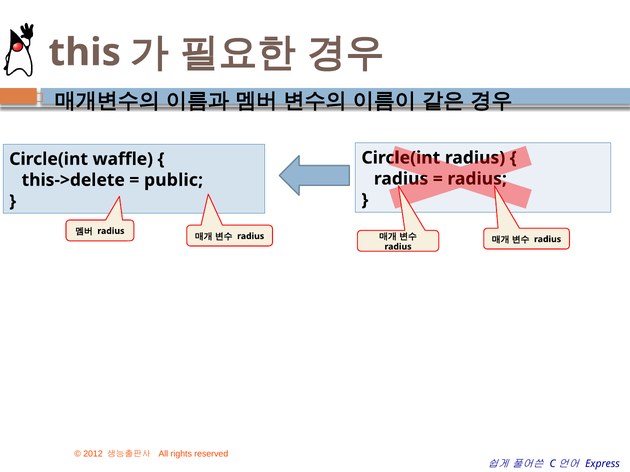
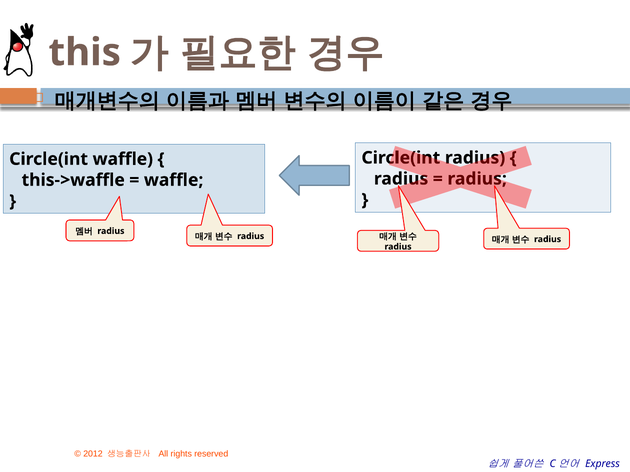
this->delete: this->delete -> this->waffle
public at (174, 180): public -> waffle
